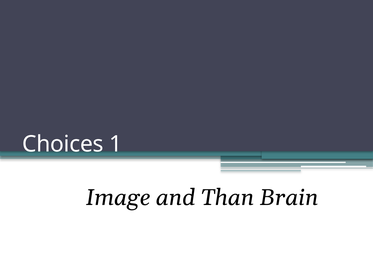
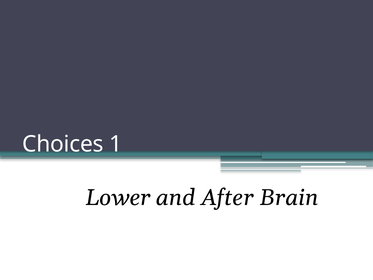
Image: Image -> Lower
Than: Than -> After
